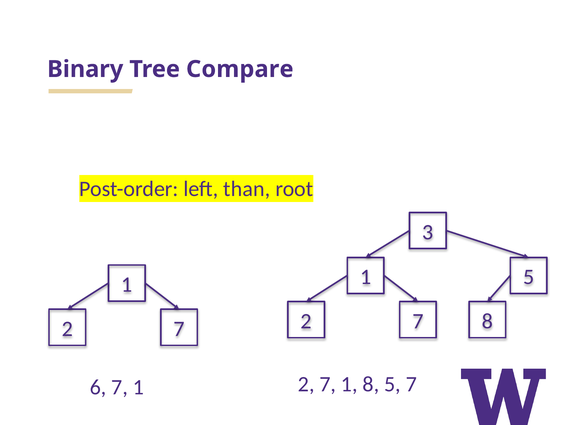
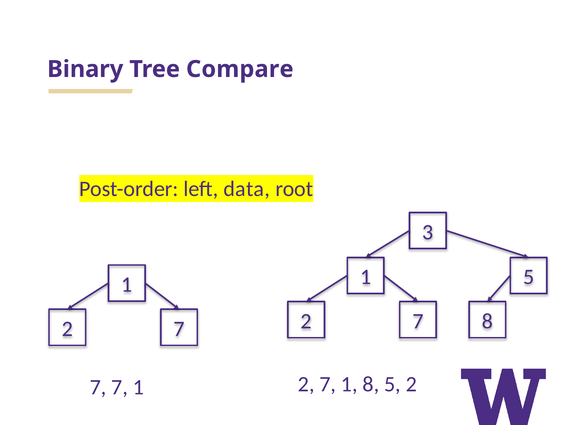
than: than -> data
6 at (98, 387): 6 -> 7
5 7: 7 -> 2
